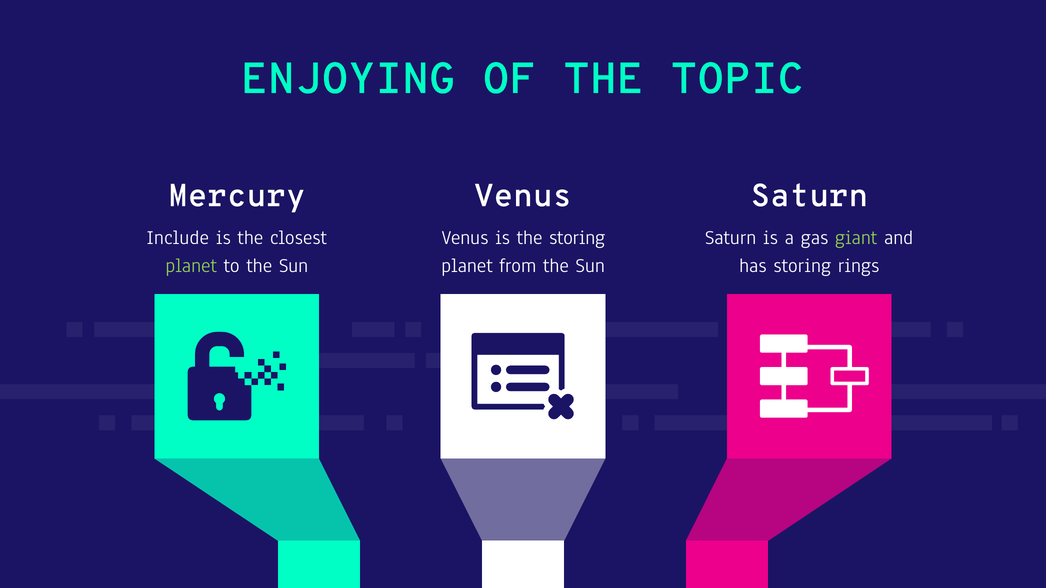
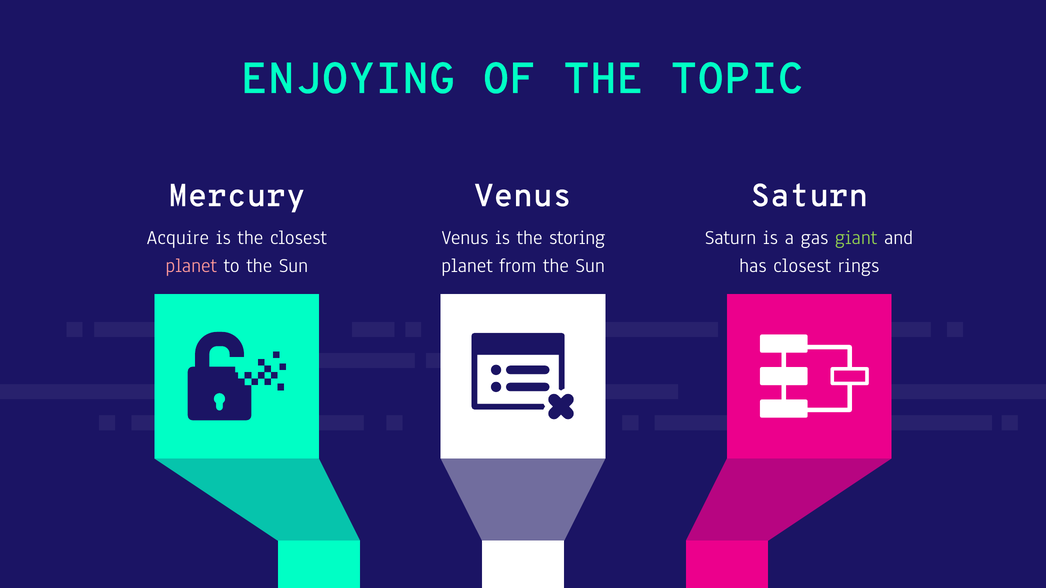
Include: Include -> Acquire
planet at (191, 266) colour: light green -> pink
has storing: storing -> closest
